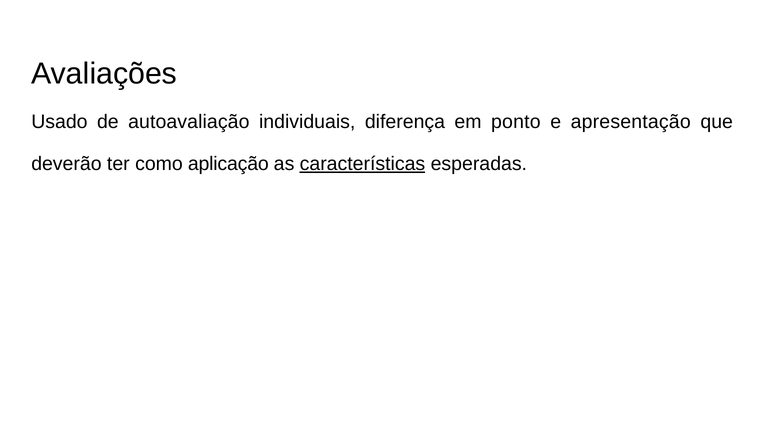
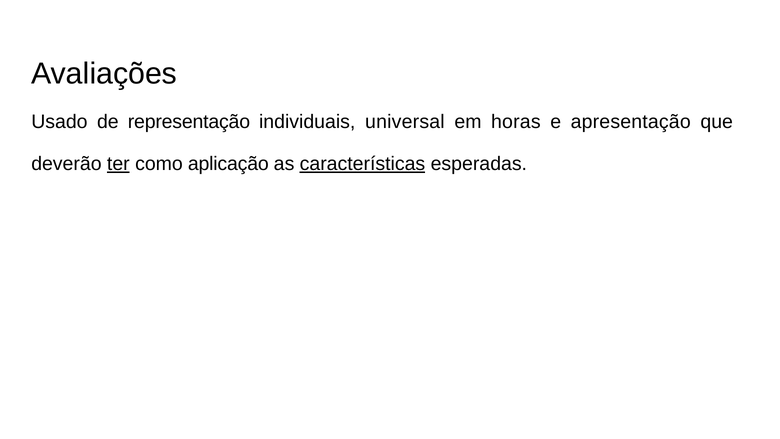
autoavaliação: autoavaliação -> representação
diferença: diferença -> universal
ponto: ponto -> horas
ter underline: none -> present
